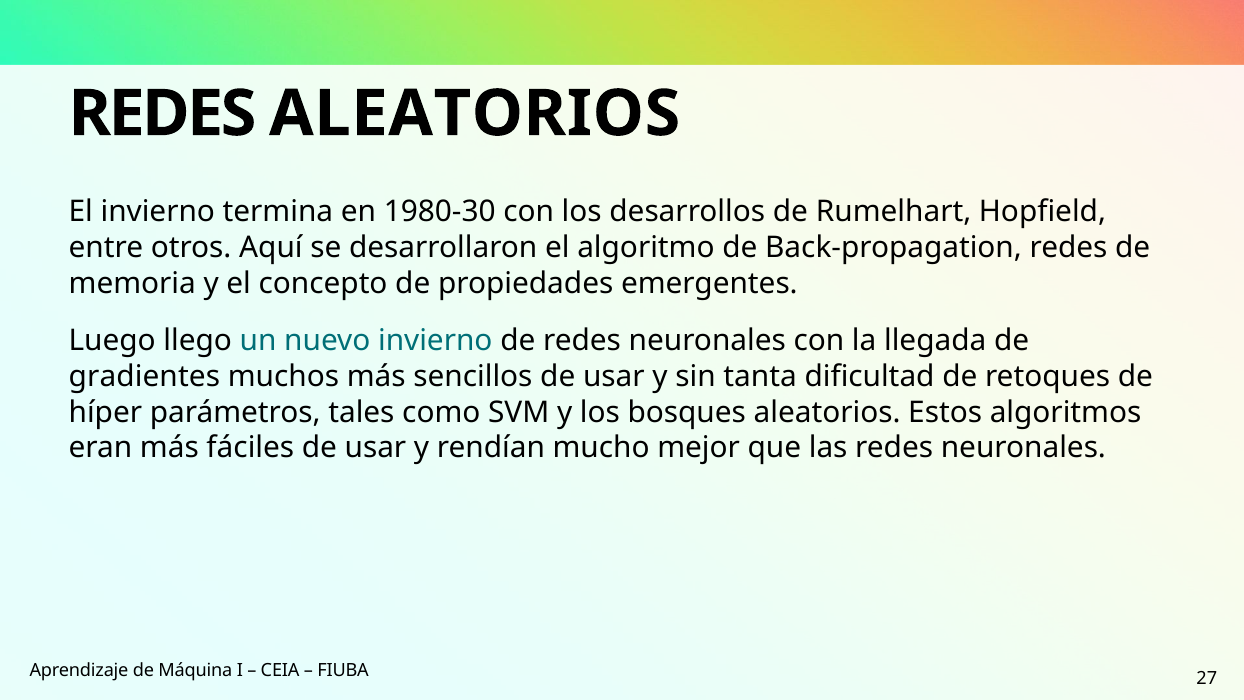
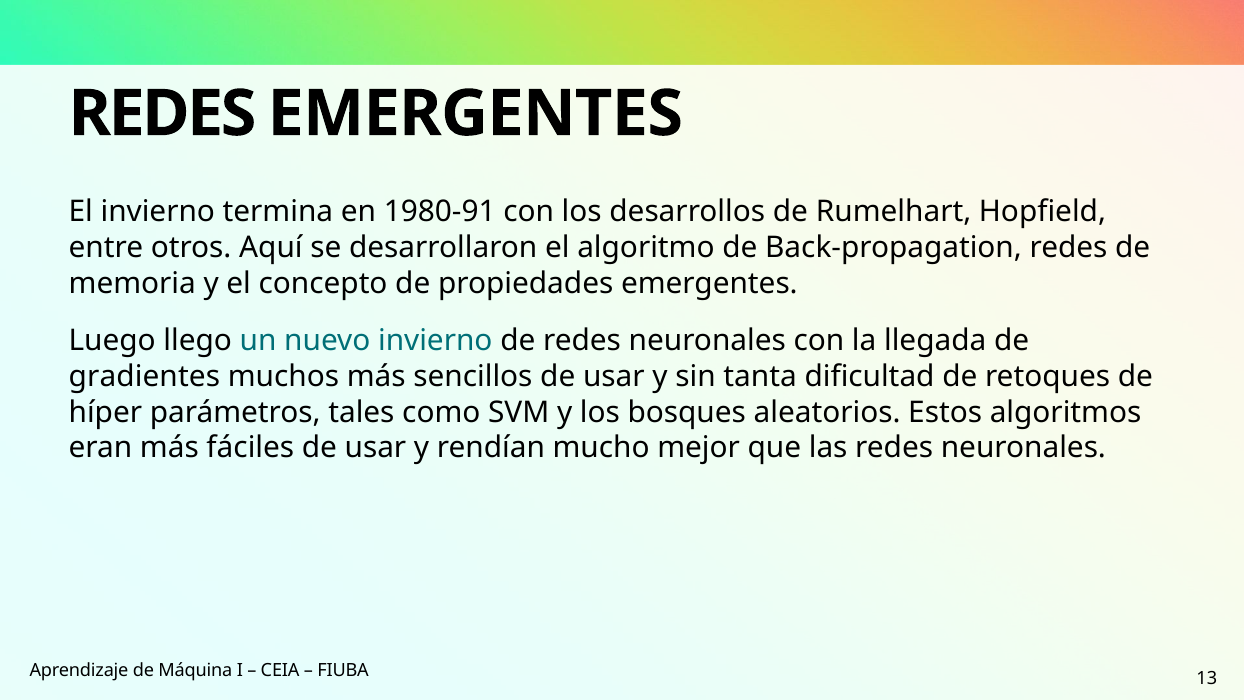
REDES ALEATORIOS: ALEATORIOS -> EMERGENTES
1980-30: 1980-30 -> 1980-91
27: 27 -> 13
